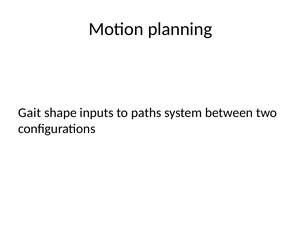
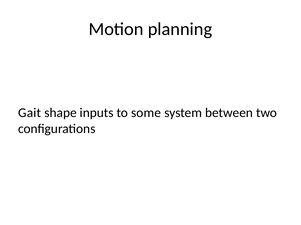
paths: paths -> some
